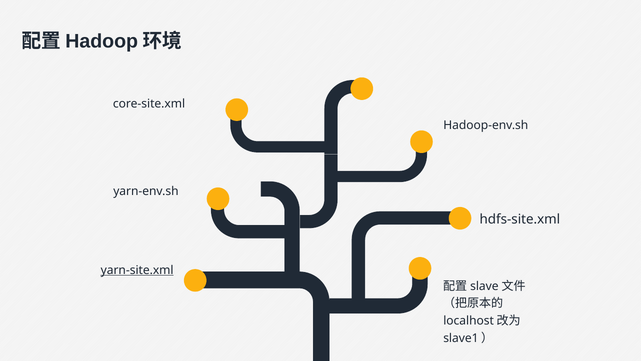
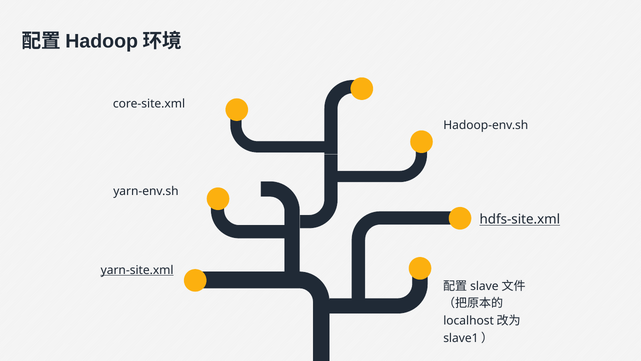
hdfs-site.xml underline: none -> present
